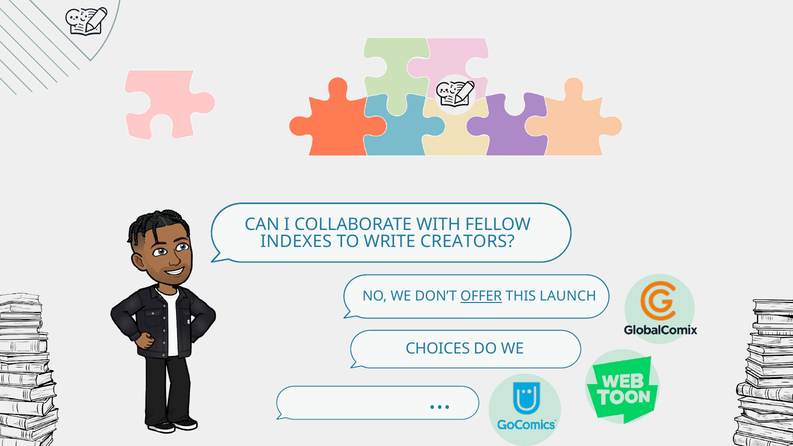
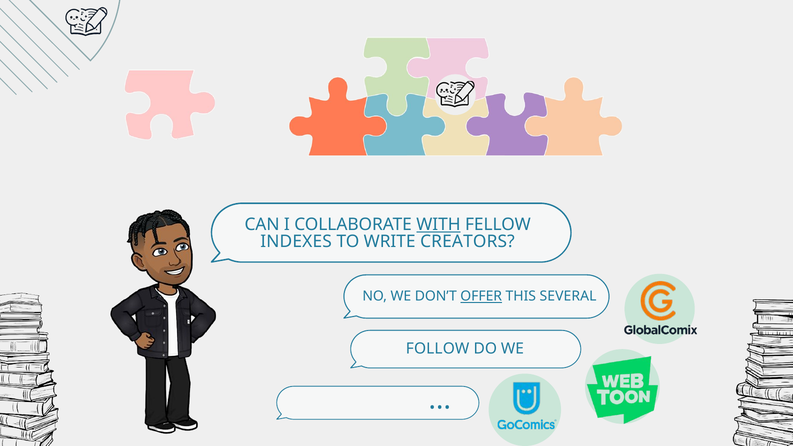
WITH underline: none -> present
LAUNCH: LAUNCH -> SEVERAL
CHOICES: CHOICES -> FOLLOW
